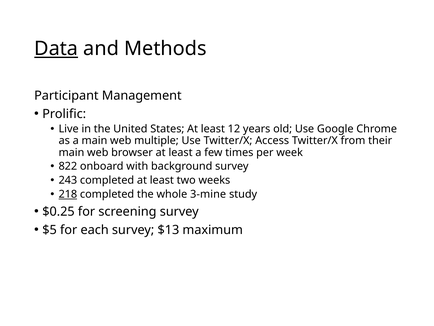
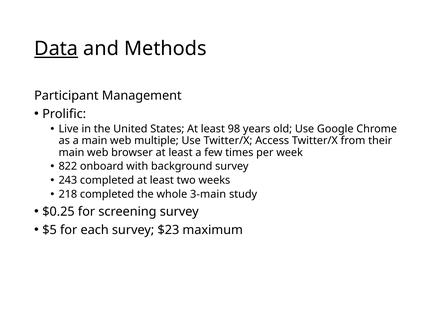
12: 12 -> 98
218 underline: present -> none
3-mine: 3-mine -> 3-main
$13: $13 -> $23
